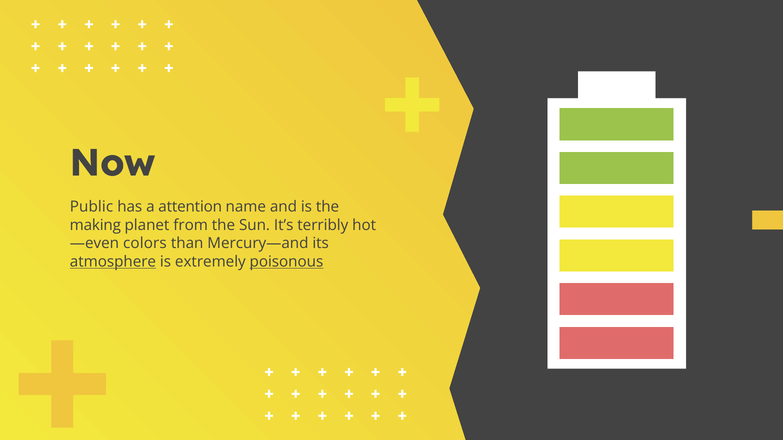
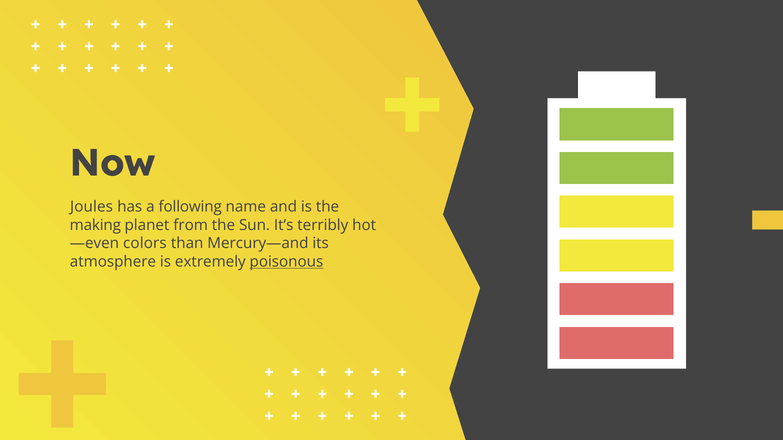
Public: Public -> Joules
attention: attention -> following
atmosphere underline: present -> none
